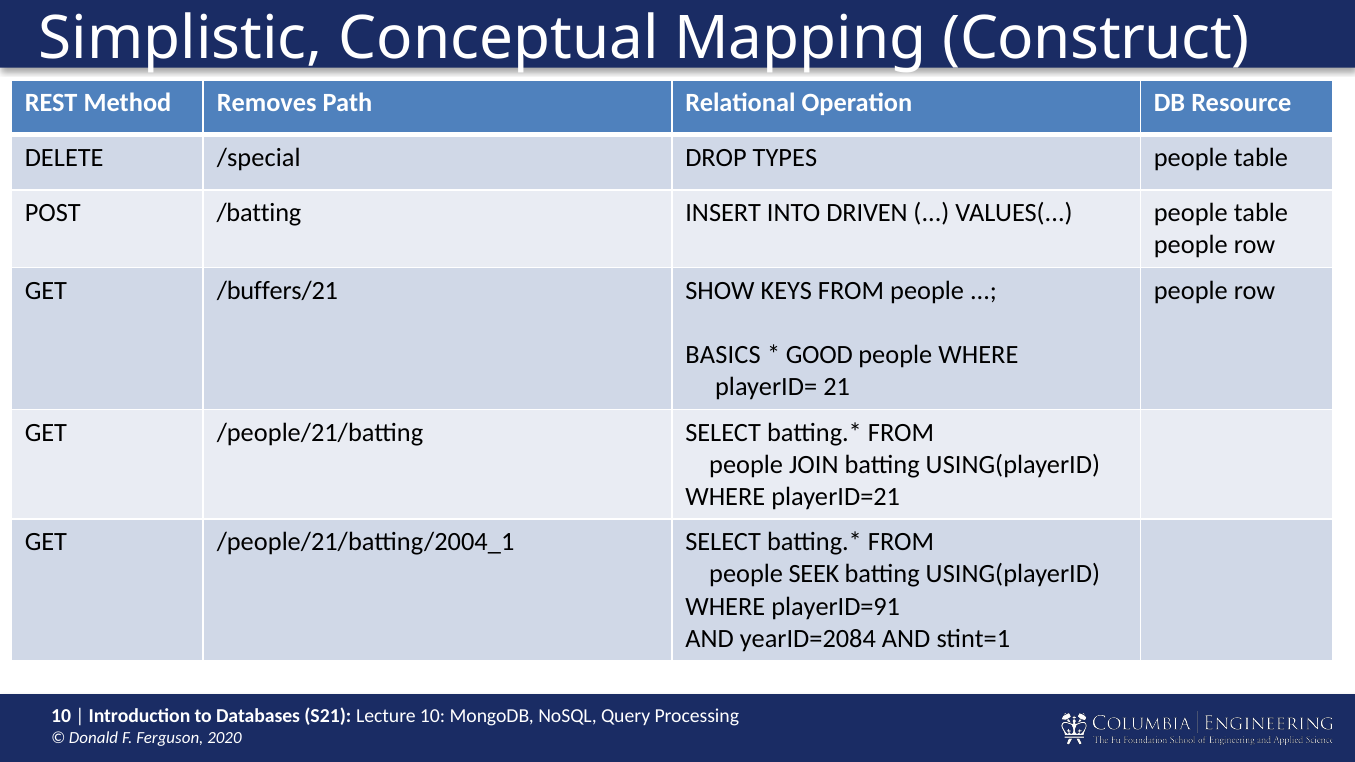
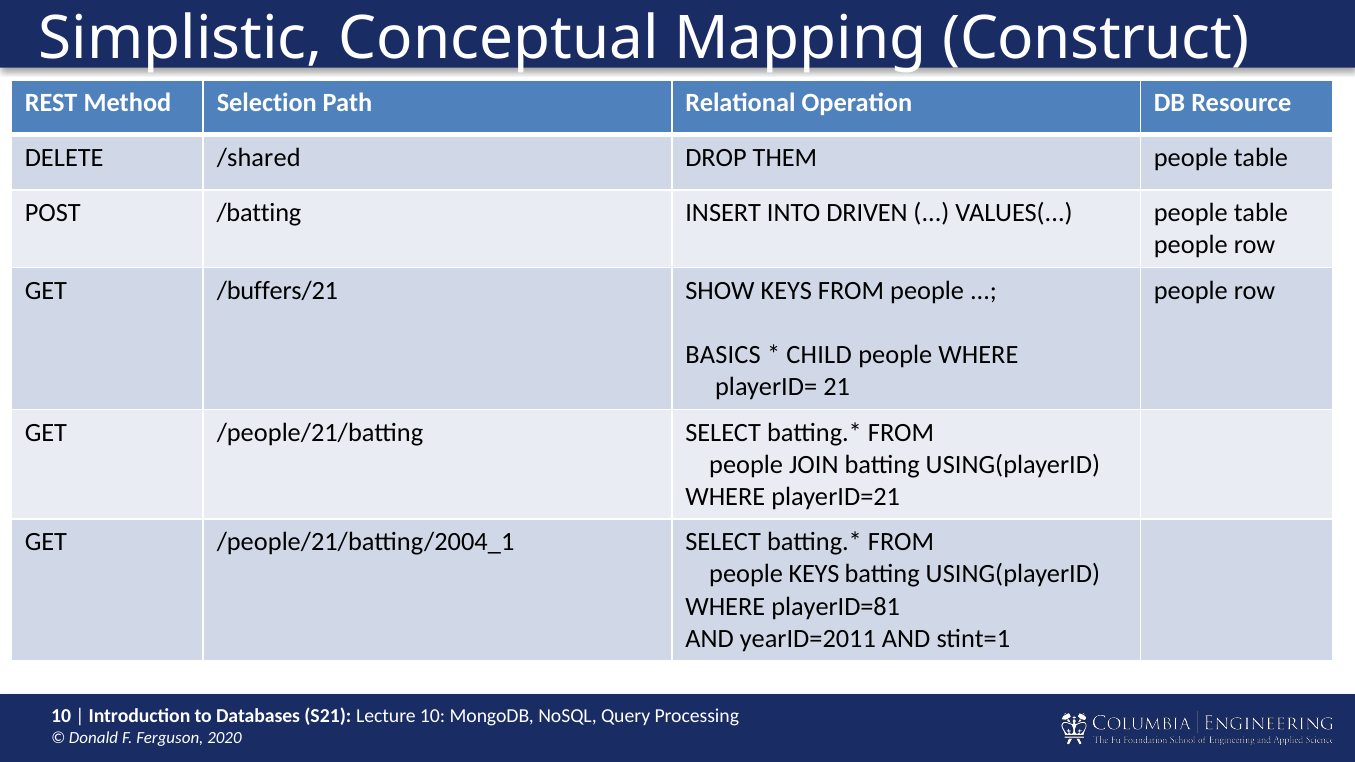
Removes: Removes -> Selection
/special: /special -> /shared
TYPES: TYPES -> THEM
GOOD: GOOD -> CHILD
people SEEK: SEEK -> KEYS
playerID=91: playerID=91 -> playerID=81
yearID=2084: yearID=2084 -> yearID=2011
